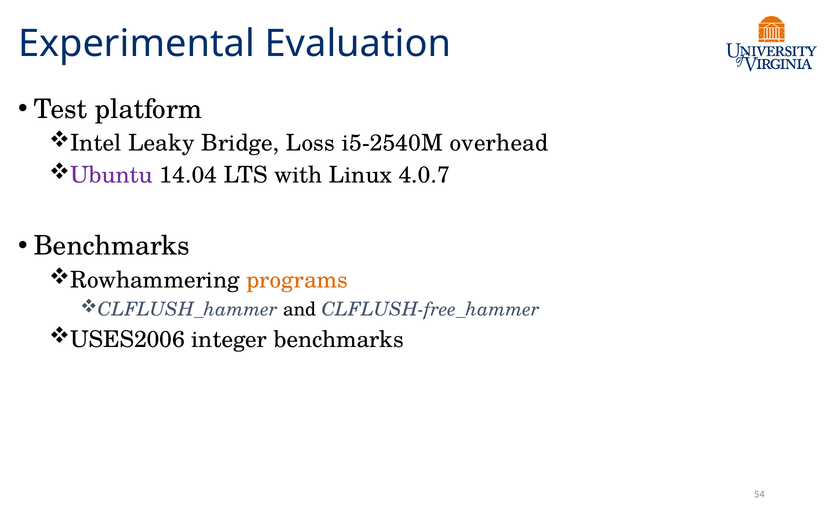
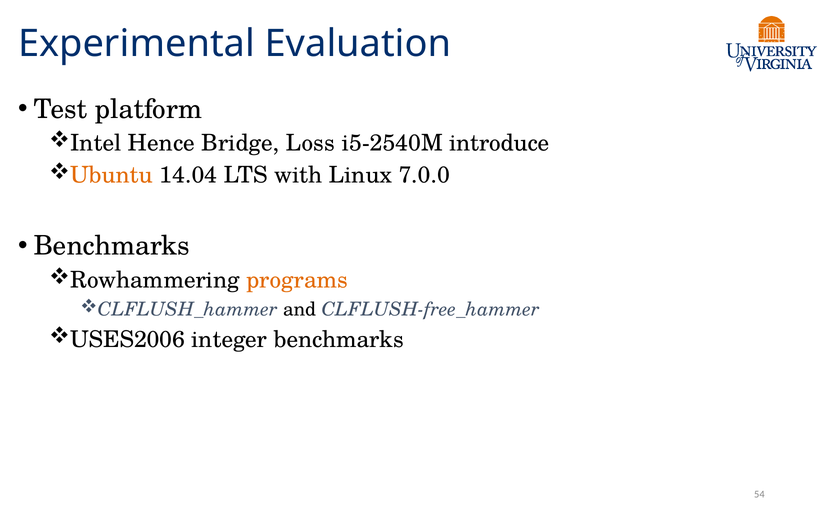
Leaky: Leaky -> Hence
overhead: overhead -> introduce
Ubuntu colour: purple -> orange
4.0.7: 4.0.7 -> 7.0.0
